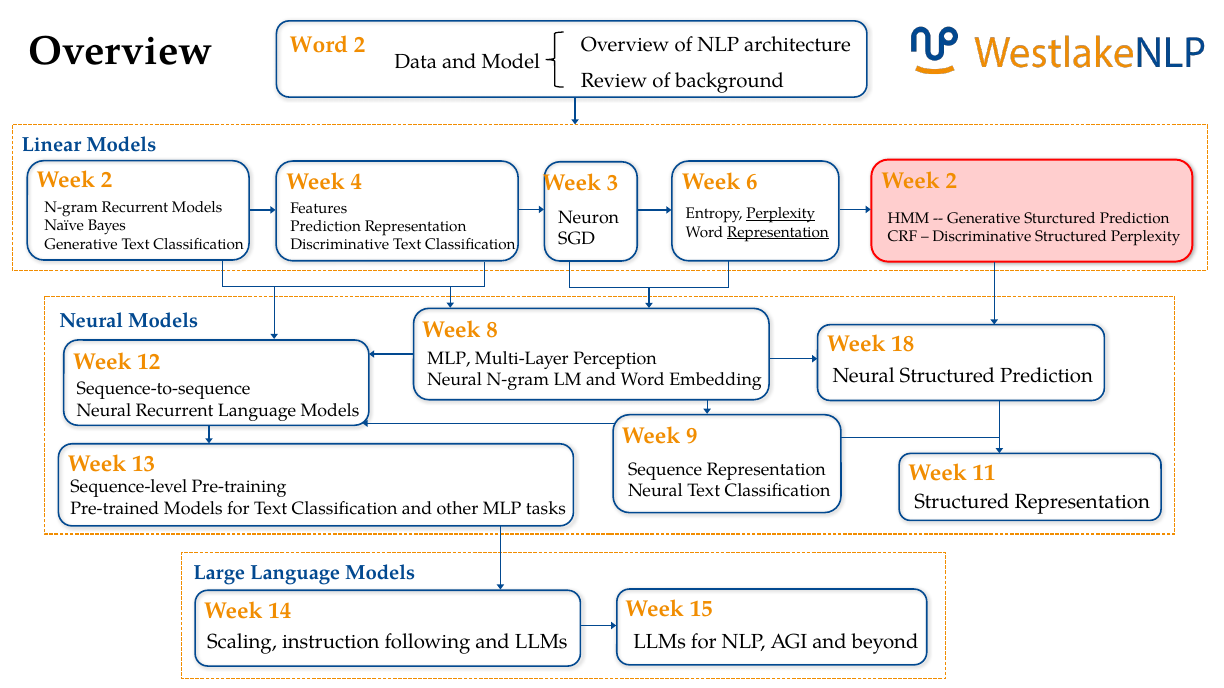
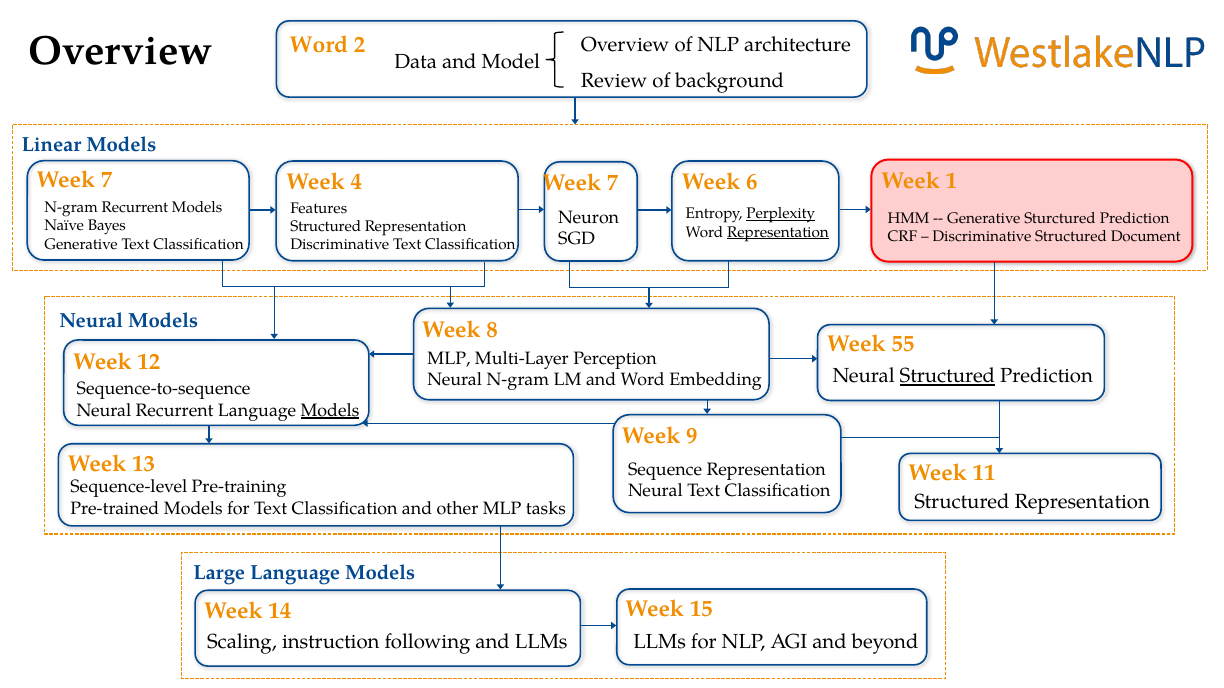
2 at (107, 180): 2 -> 7
2 at (951, 181): 2 -> 1
3 at (613, 183): 3 -> 7
Prediction at (326, 227): Prediction -> Structured
Structured Perplexity: Perplexity -> Document
18: 18 -> 55
Structured at (947, 376) underline: none -> present
Models at (330, 411) underline: none -> present
